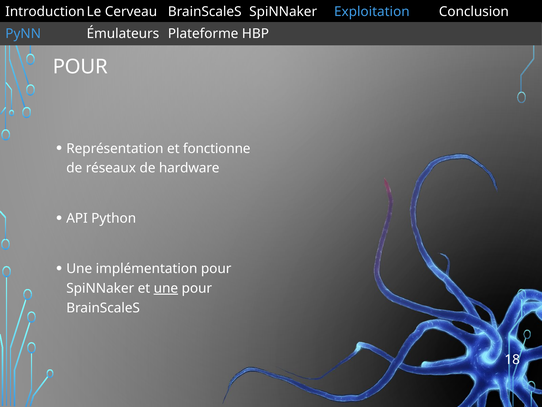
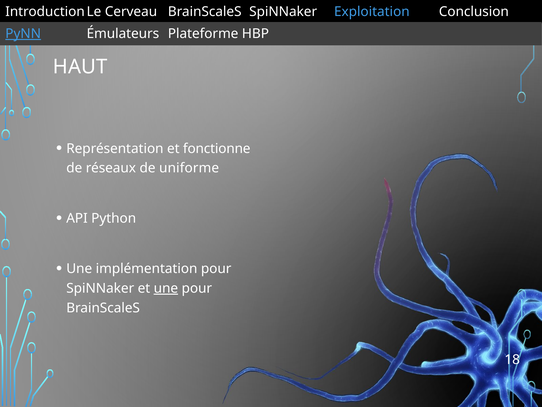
PyNN underline: none -> present
POUR at (80, 67): POUR -> HAUT
hardware: hardware -> uniforme
